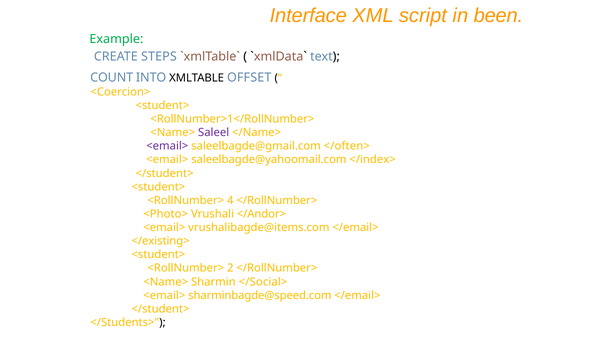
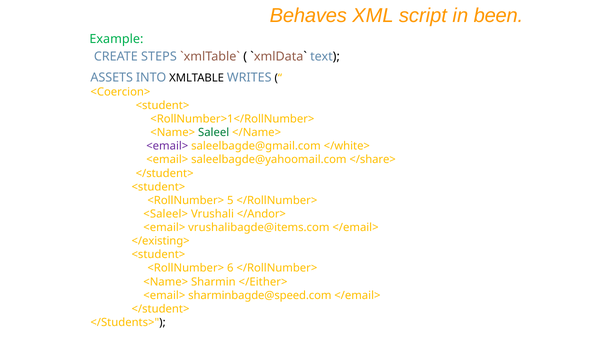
Interface: Interface -> Behaves
COUNT: COUNT -> ASSETS
OFFSET: OFFSET -> WRITES
Saleel colour: purple -> green
</often>: </often> -> </white>
</index>: </index> -> </share>
4: 4 -> 5
<Photo>: <Photo> -> <Saleel>
2: 2 -> 6
</Social>: </Social> -> </Either>
